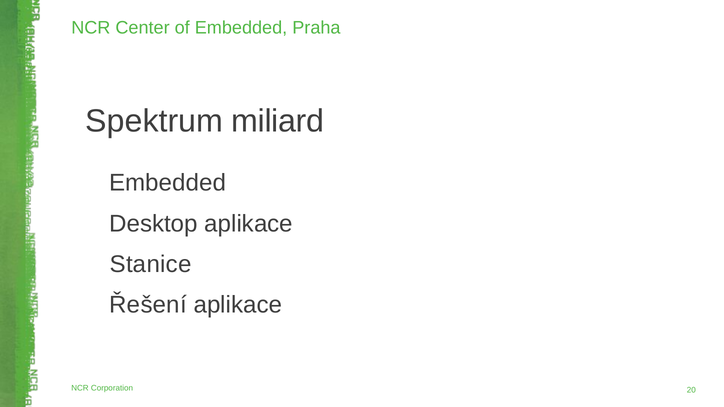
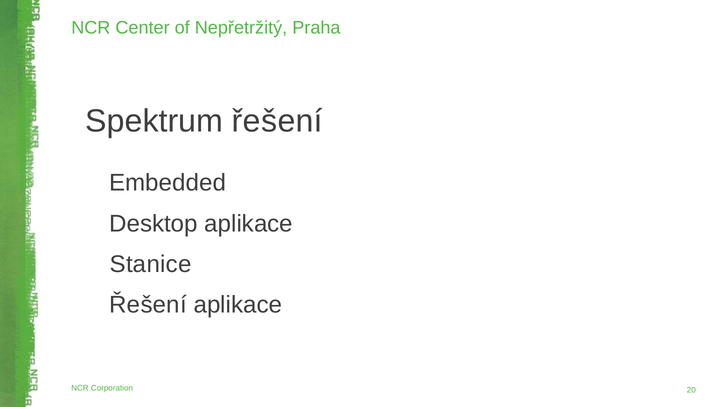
of Embedded: Embedded -> Nepřetržitý
Spektrum miliard: miliard -> řešení
